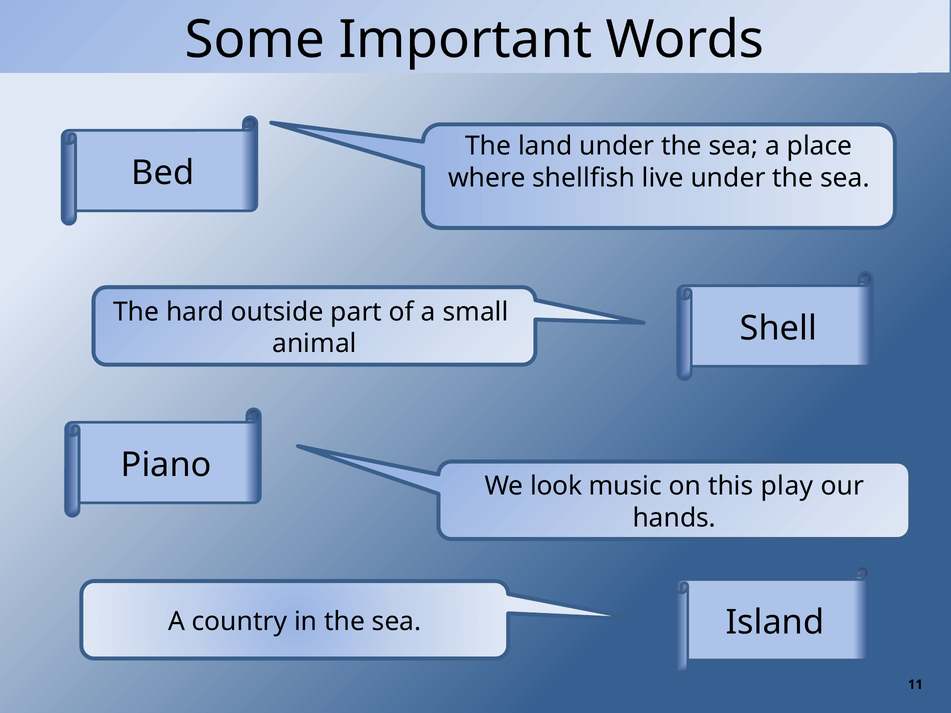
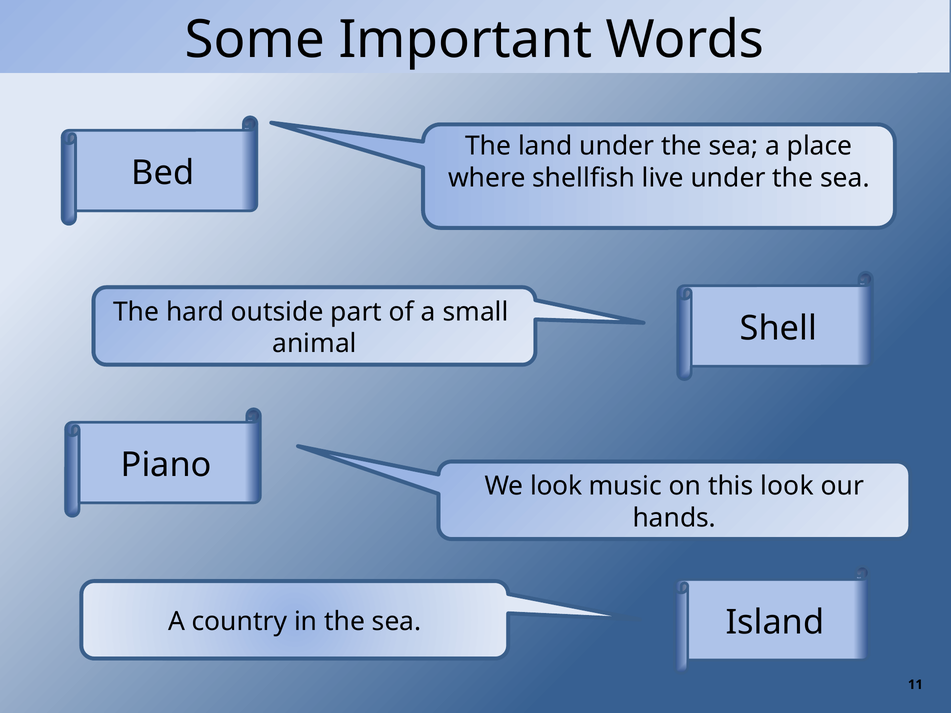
this play: play -> look
